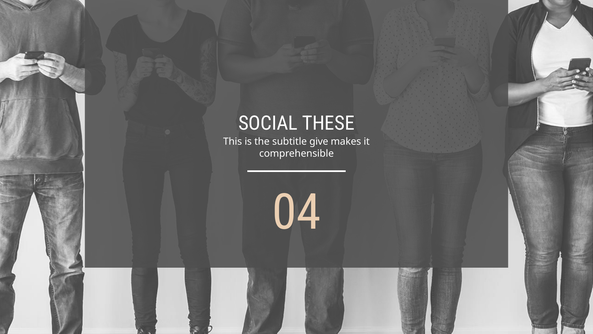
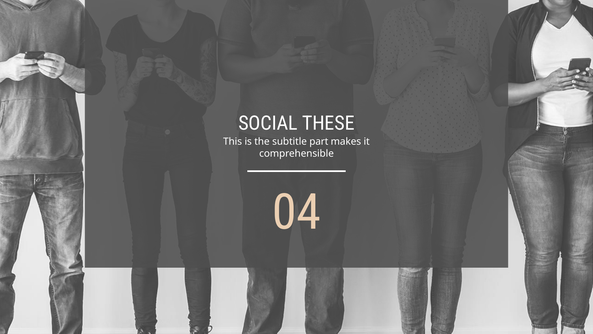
give: give -> part
